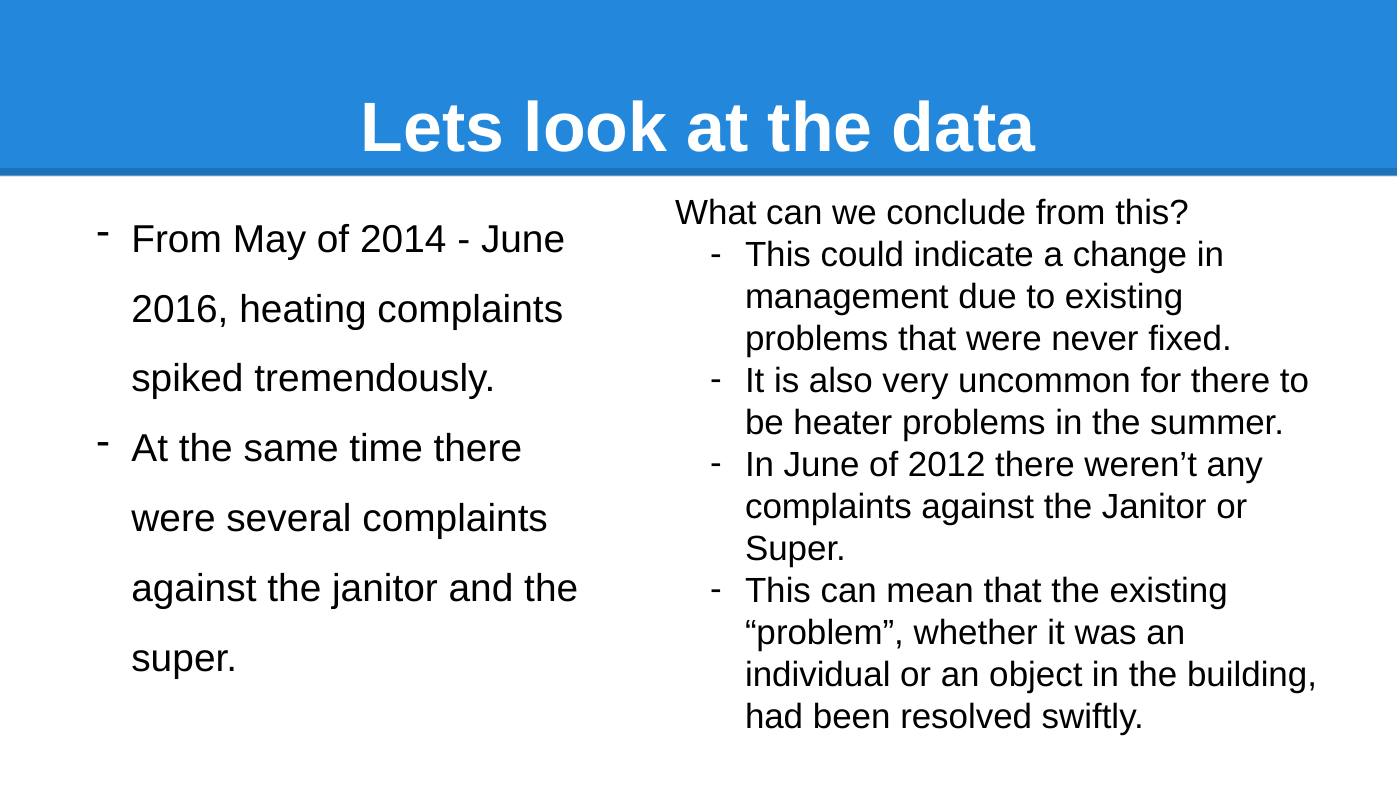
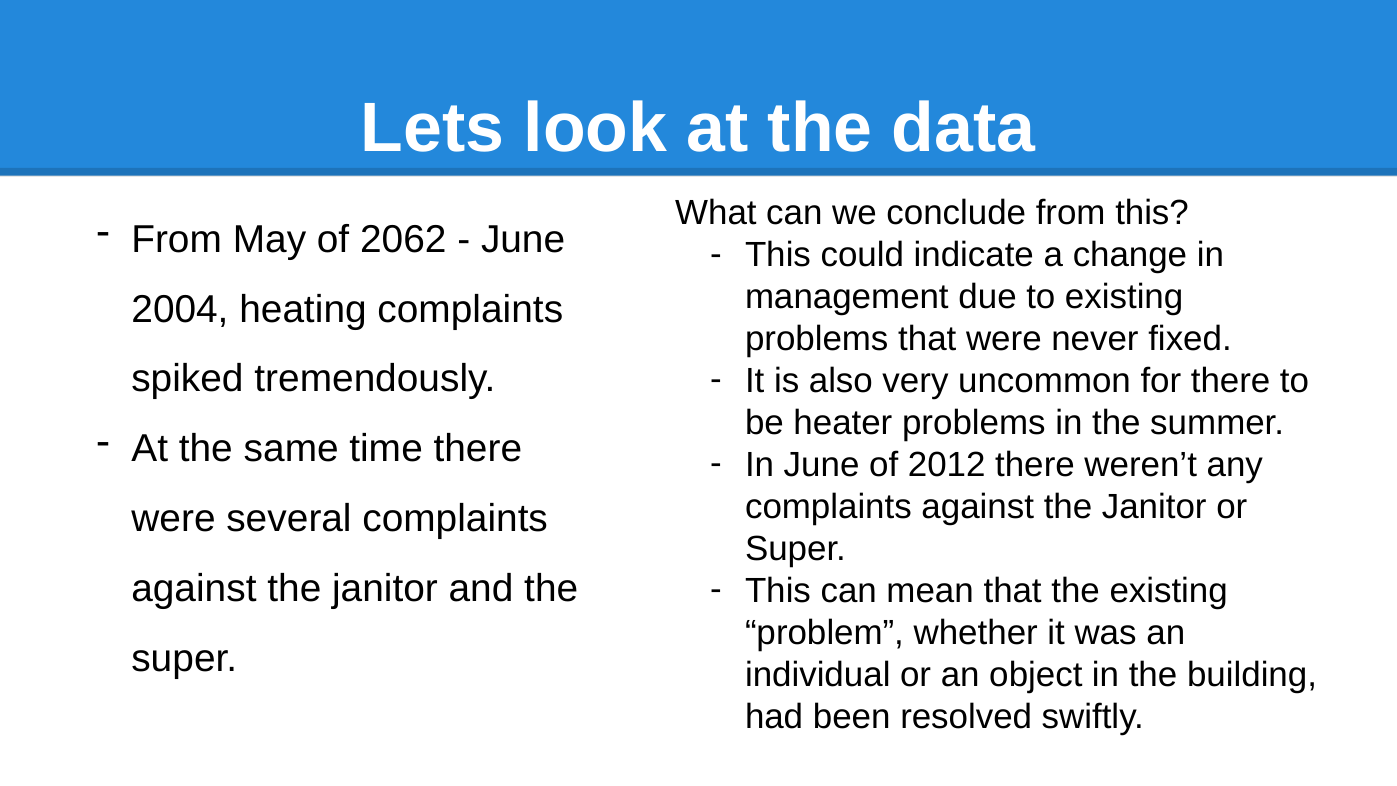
2014: 2014 -> 2062
2016: 2016 -> 2004
